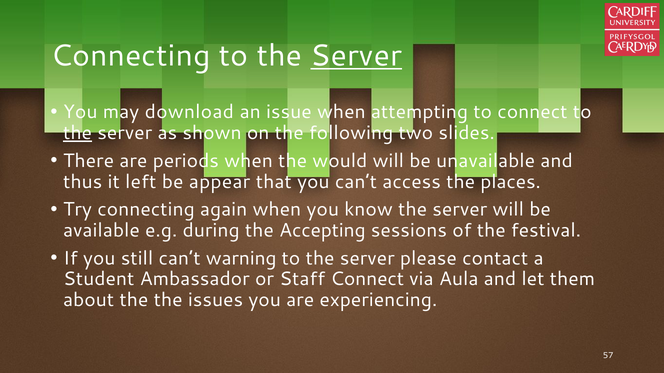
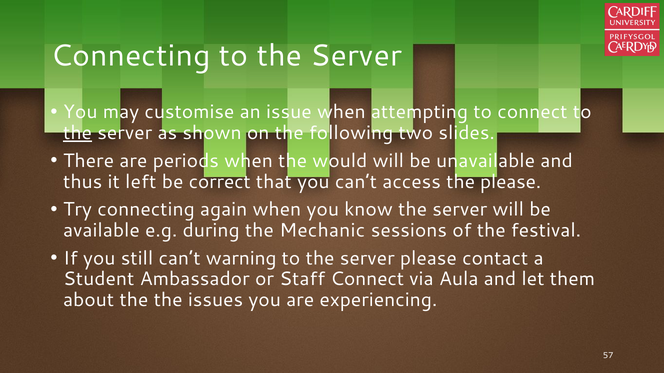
Server at (356, 56) underline: present -> none
download: download -> customise
appear: appear -> correct
the places: places -> please
Accepting: Accepting -> Mechanic
